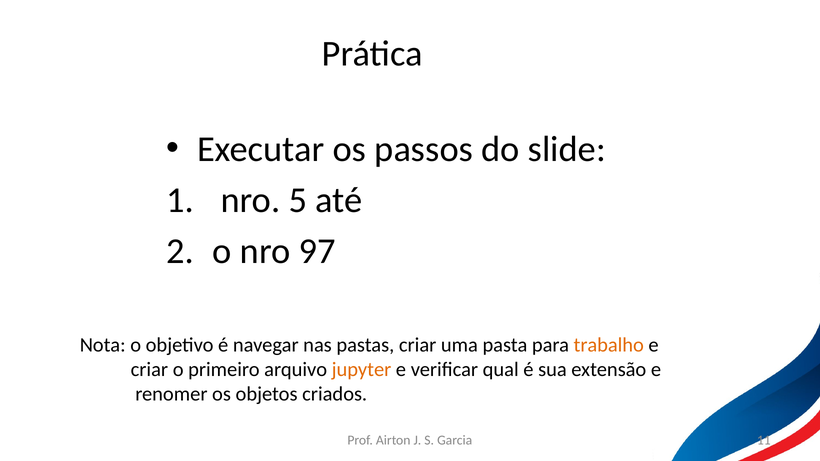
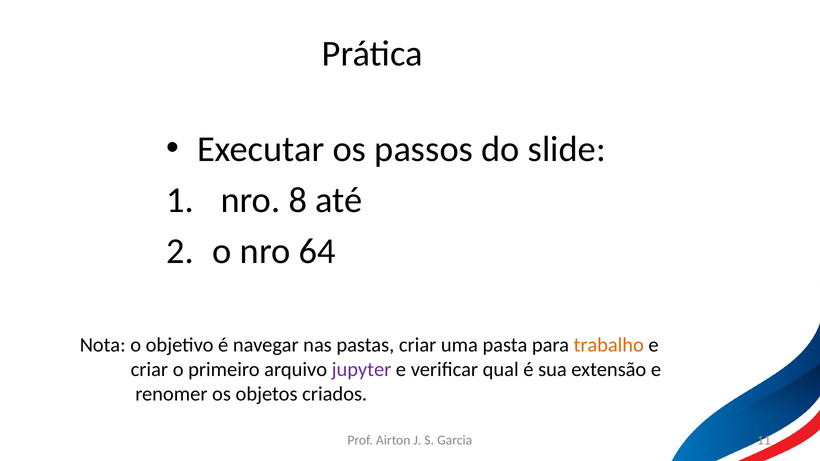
5: 5 -> 8
97: 97 -> 64
jupyter colour: orange -> purple
